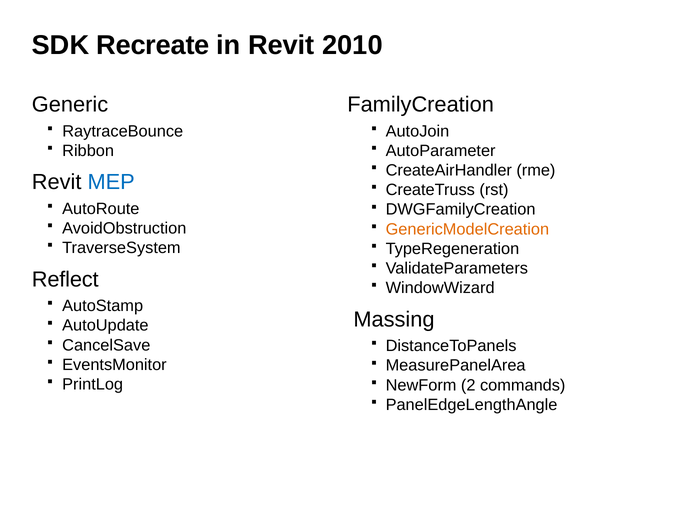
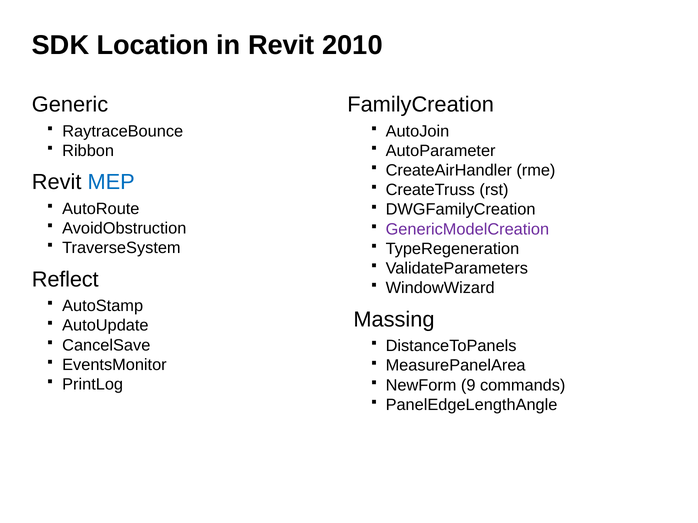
Recreate: Recreate -> Location
GenericModelCreation colour: orange -> purple
2: 2 -> 9
